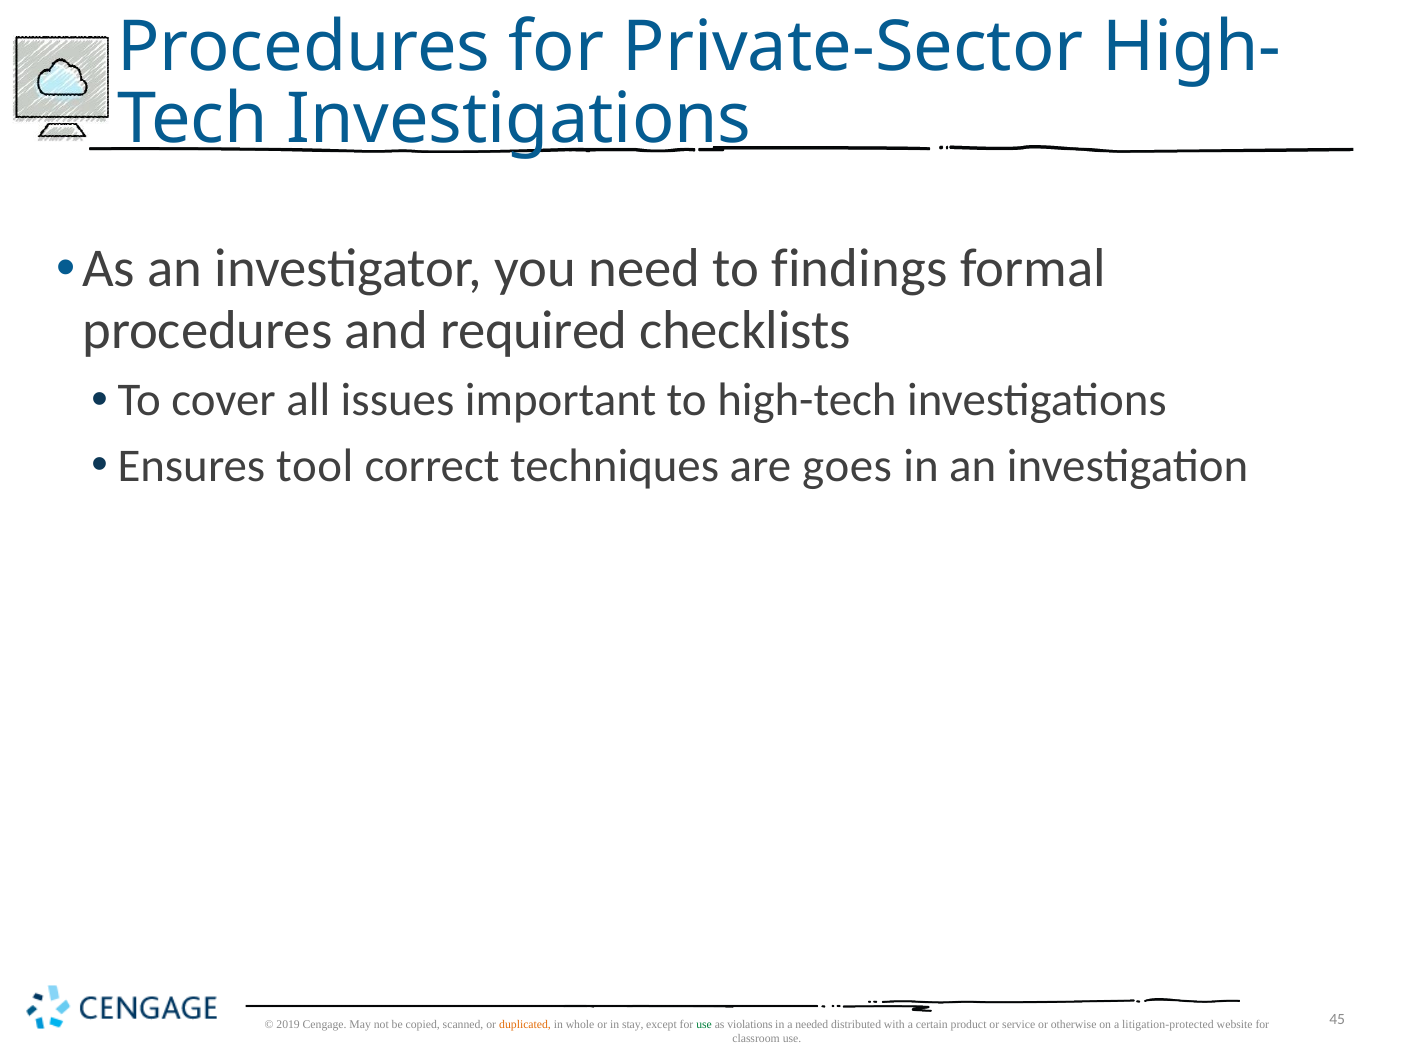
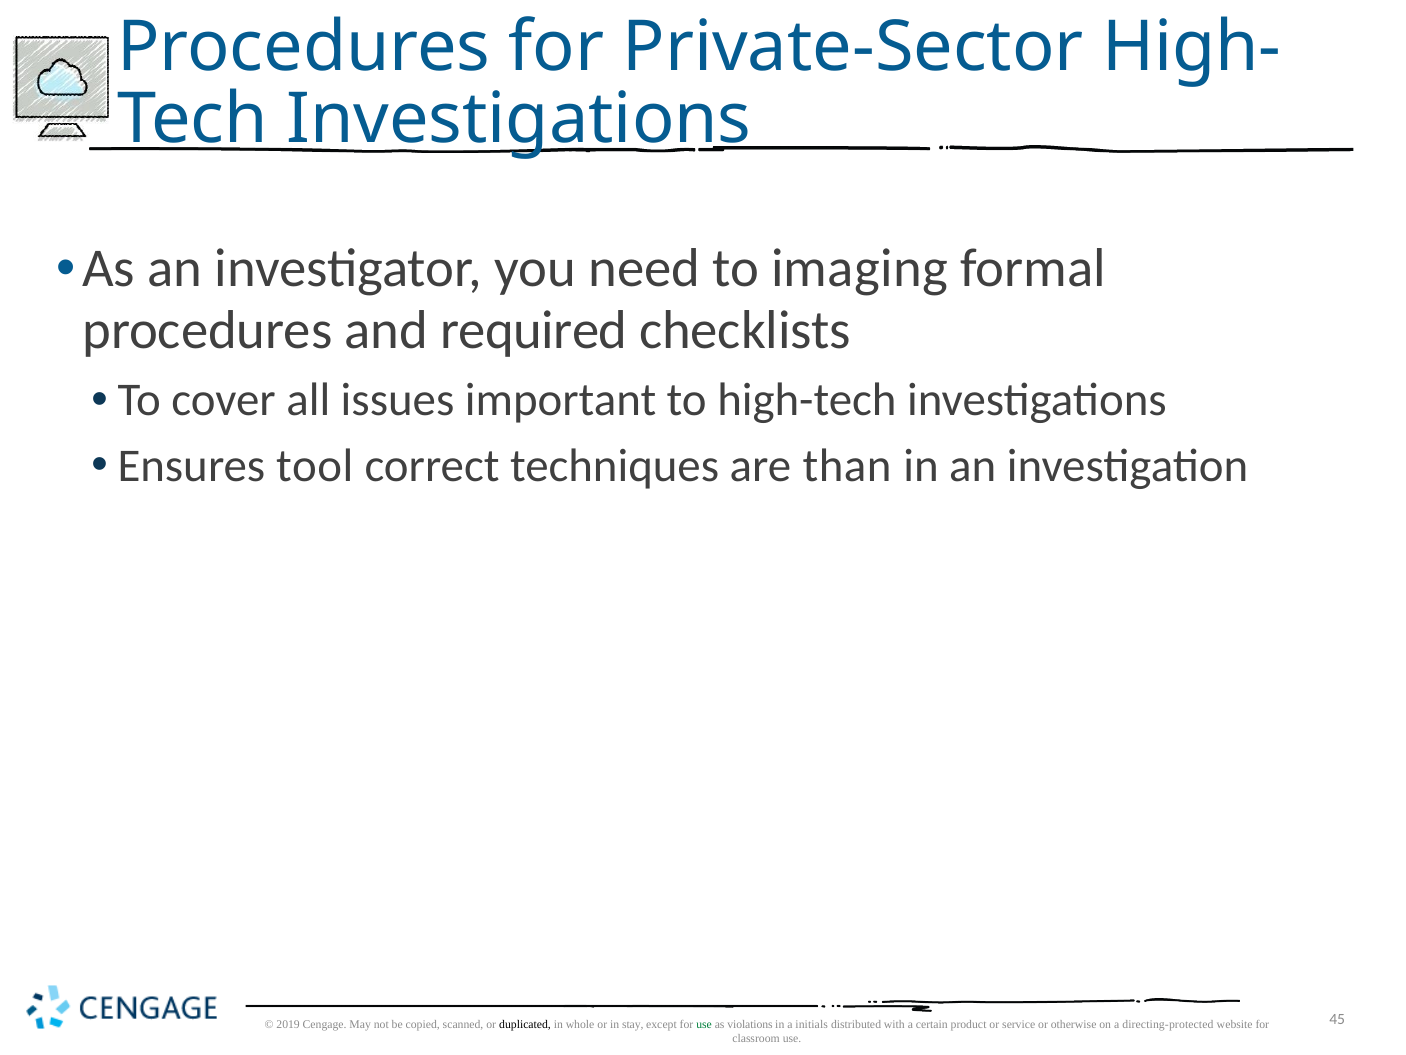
findings: findings -> imaging
goes: goes -> than
duplicated colour: orange -> black
needed: needed -> initials
litigation-protected: litigation-protected -> directing-protected
